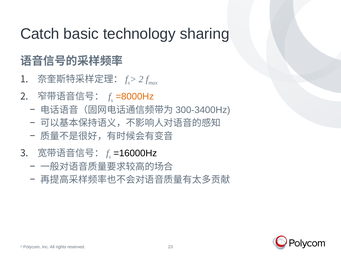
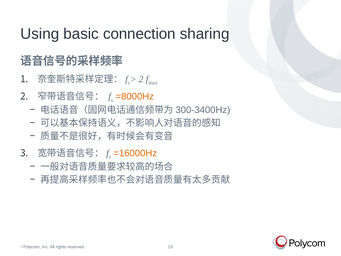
Catch: Catch -> Using
technology: technology -> connection
=16000Hz colour: black -> orange
